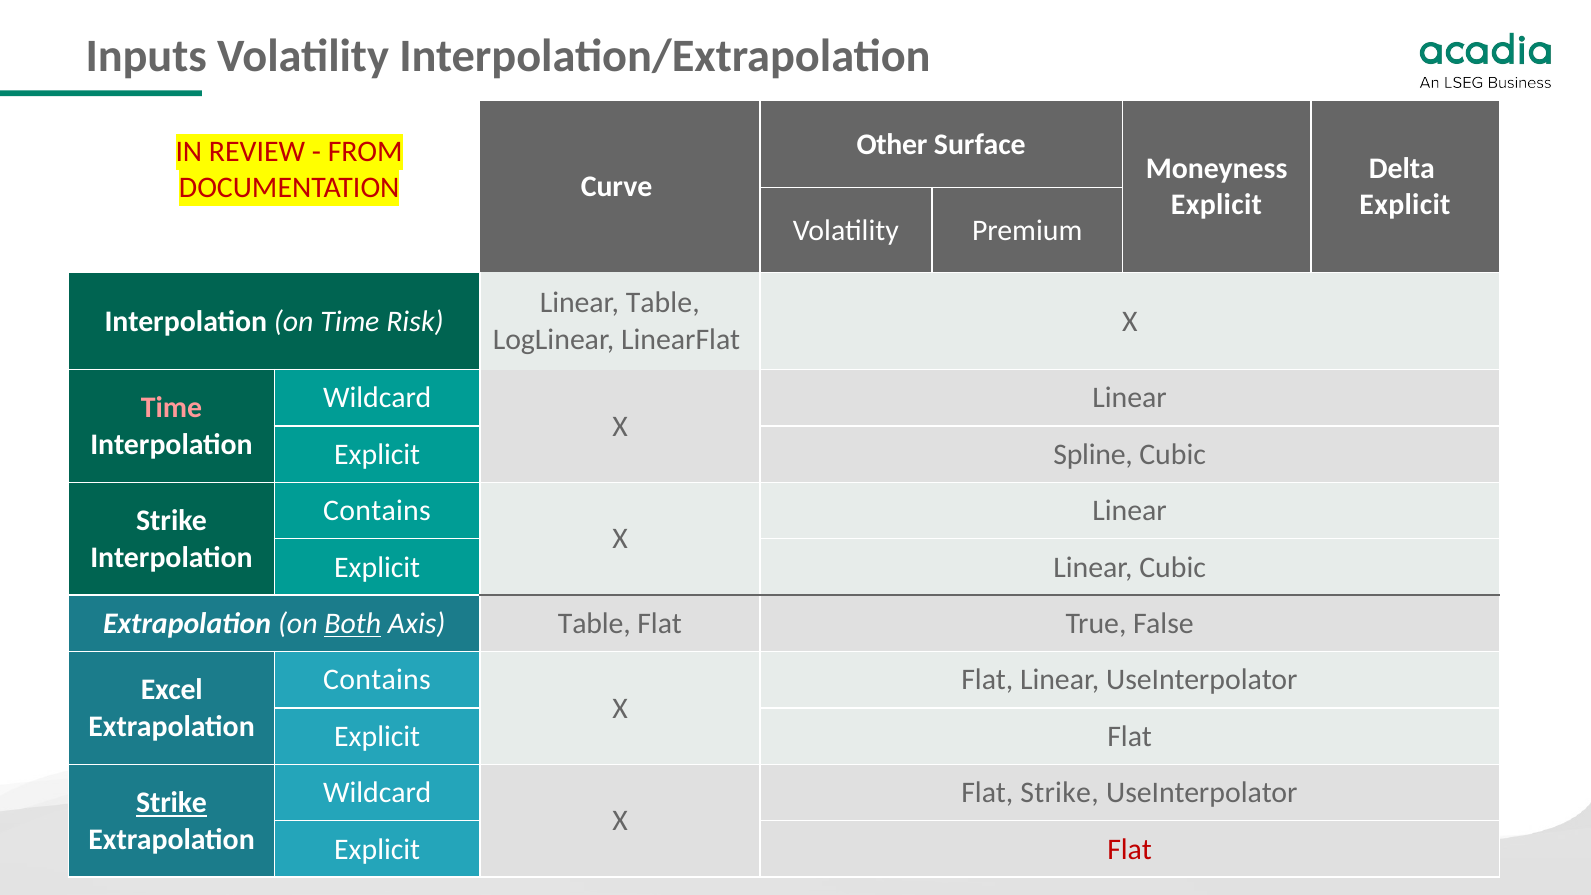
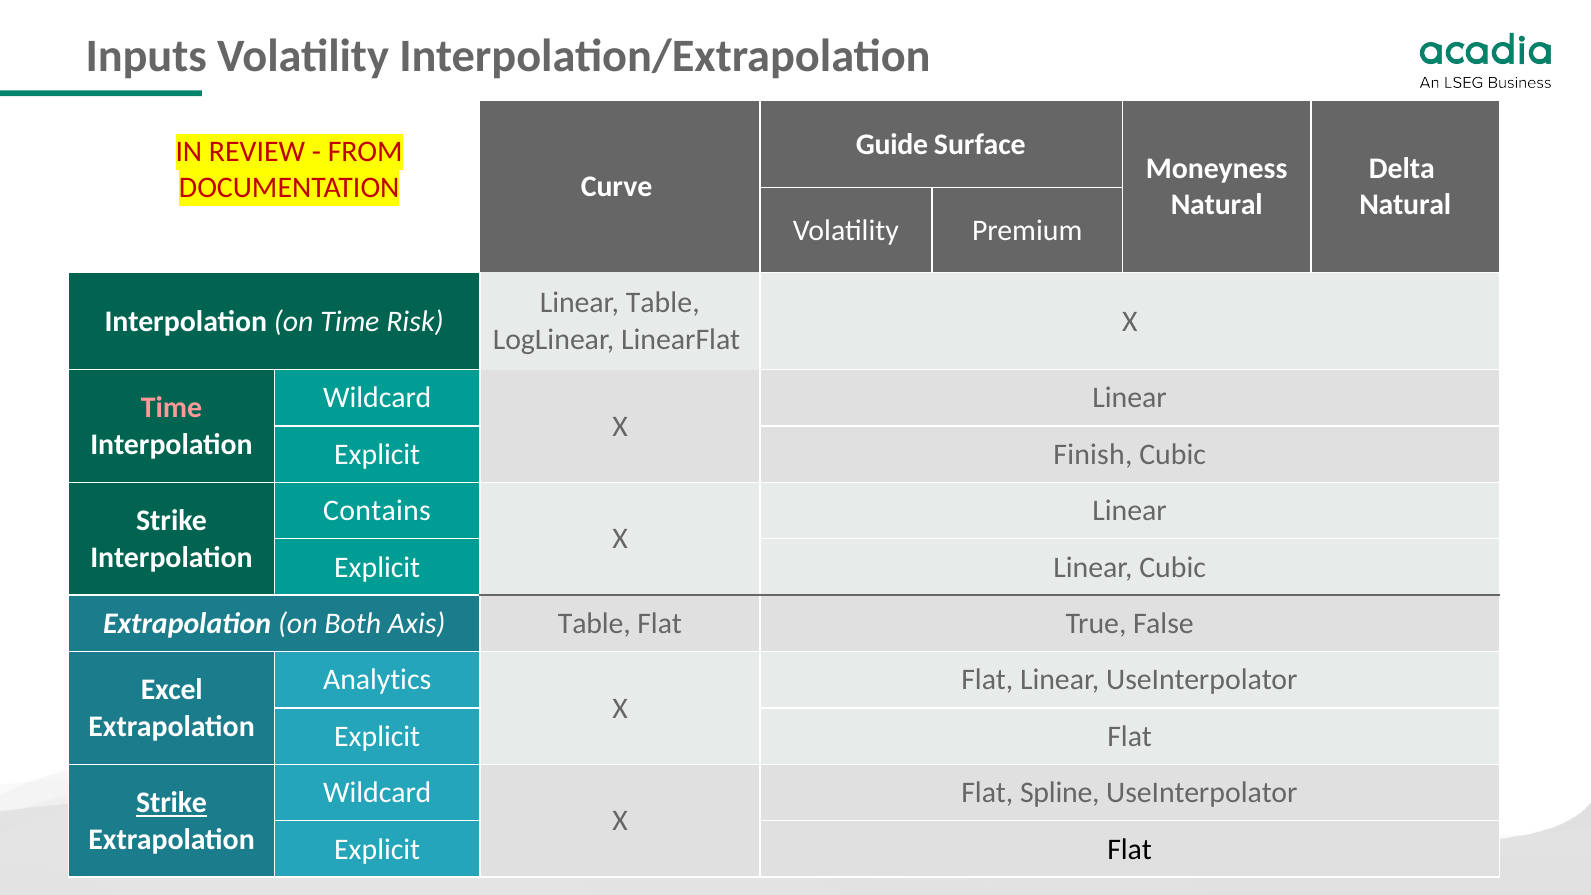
Other: Other -> Guide
Explicit at (1216, 205): Explicit -> Natural
Explicit at (1405, 205): Explicit -> Natural
Spline: Spline -> Finish
Both underline: present -> none
Contains at (377, 680): Contains -> Analytics
Strike at (1060, 793): Strike -> Spline
Flat at (1130, 849) colour: red -> black
